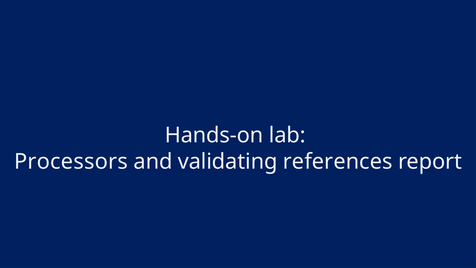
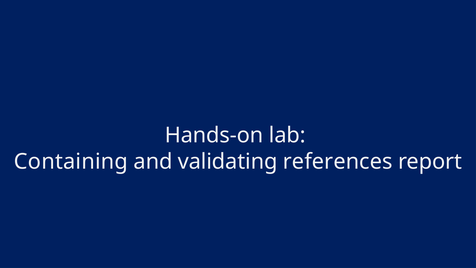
Processors: Processors -> Containing
